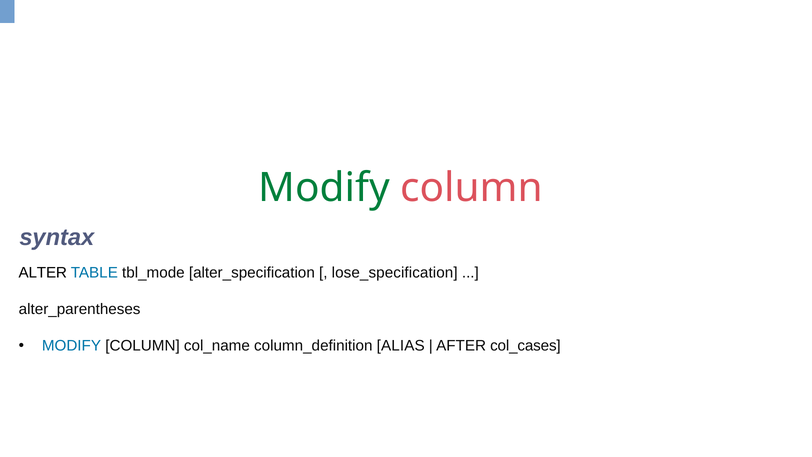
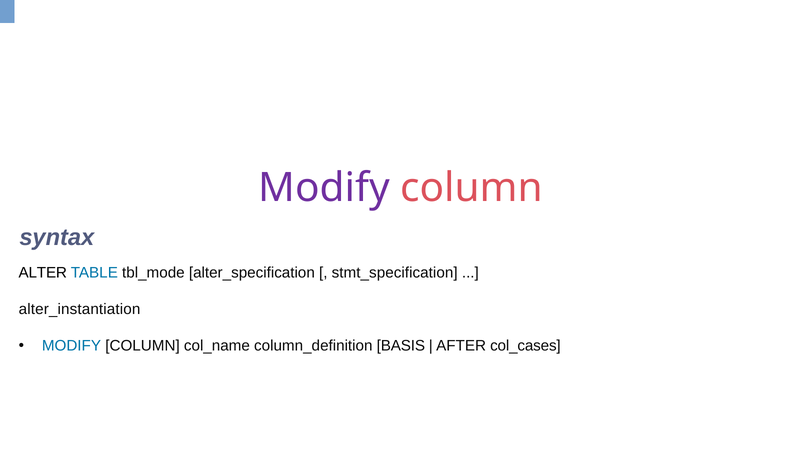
Modify at (324, 188) colour: green -> purple
lose_specification: lose_specification -> stmt_specification
alter_parentheses: alter_parentheses -> alter_instantiation
ALIAS: ALIAS -> BASIS
